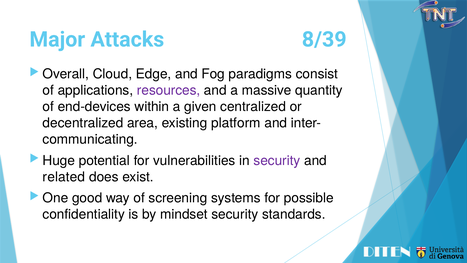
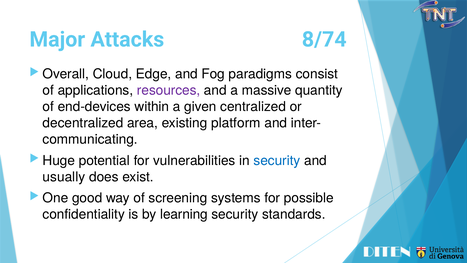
8/39: 8/39 -> 8/74
security at (277, 160) colour: purple -> blue
related: related -> usually
mindset: mindset -> learning
